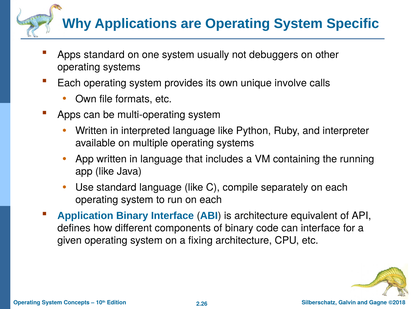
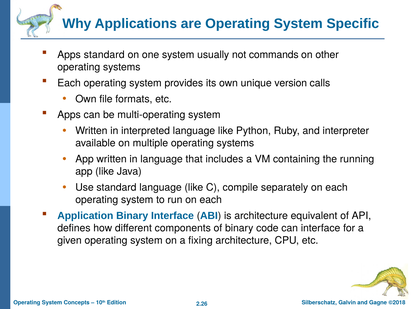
debuggers: debuggers -> commands
involve: involve -> version
